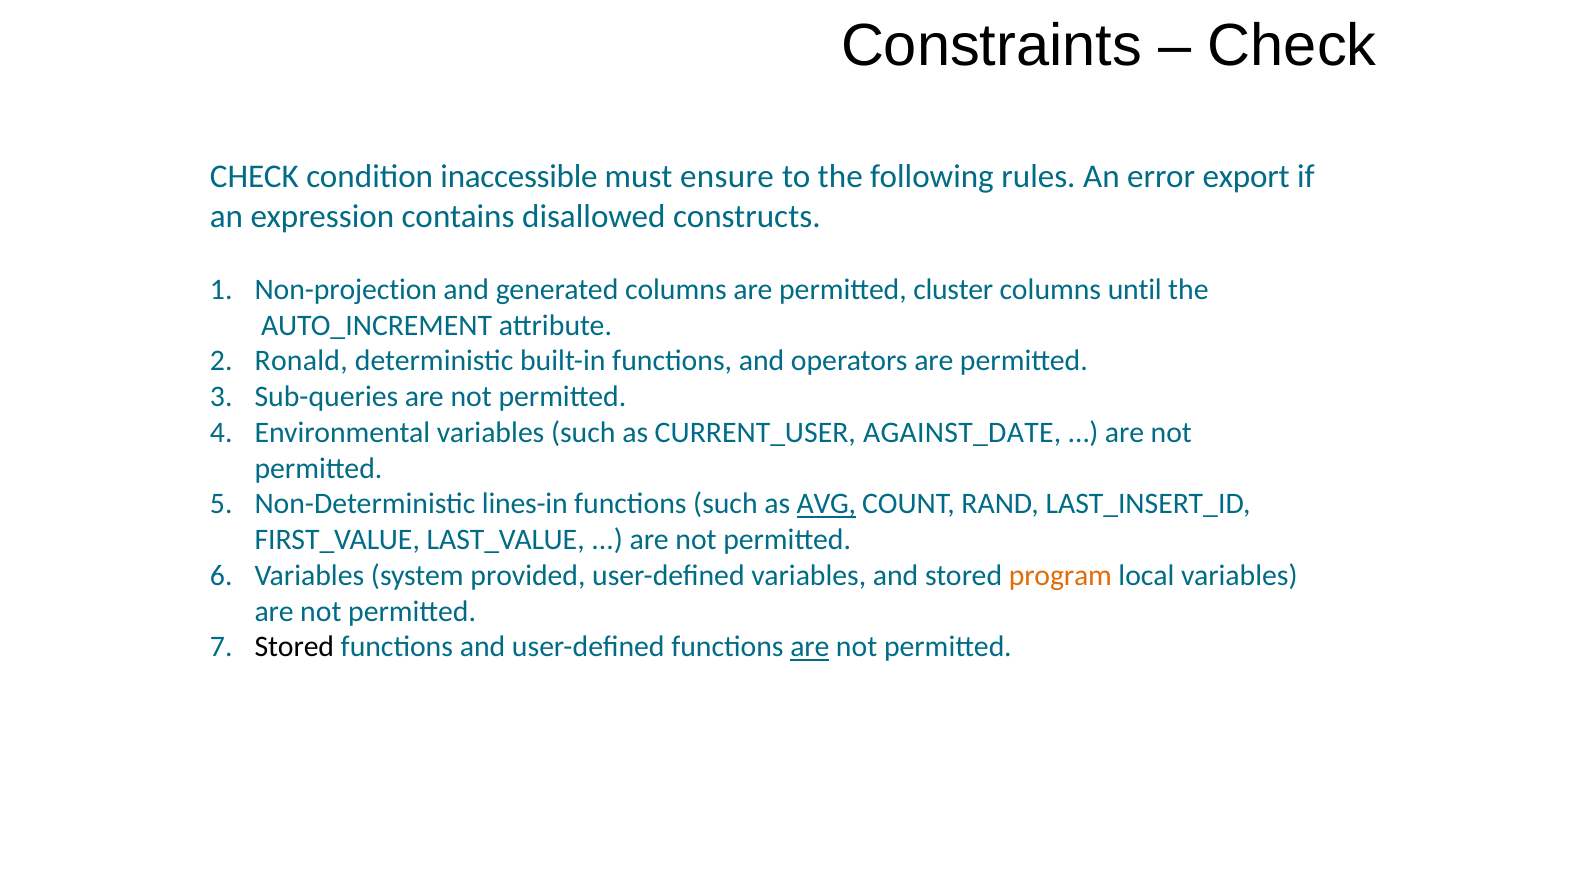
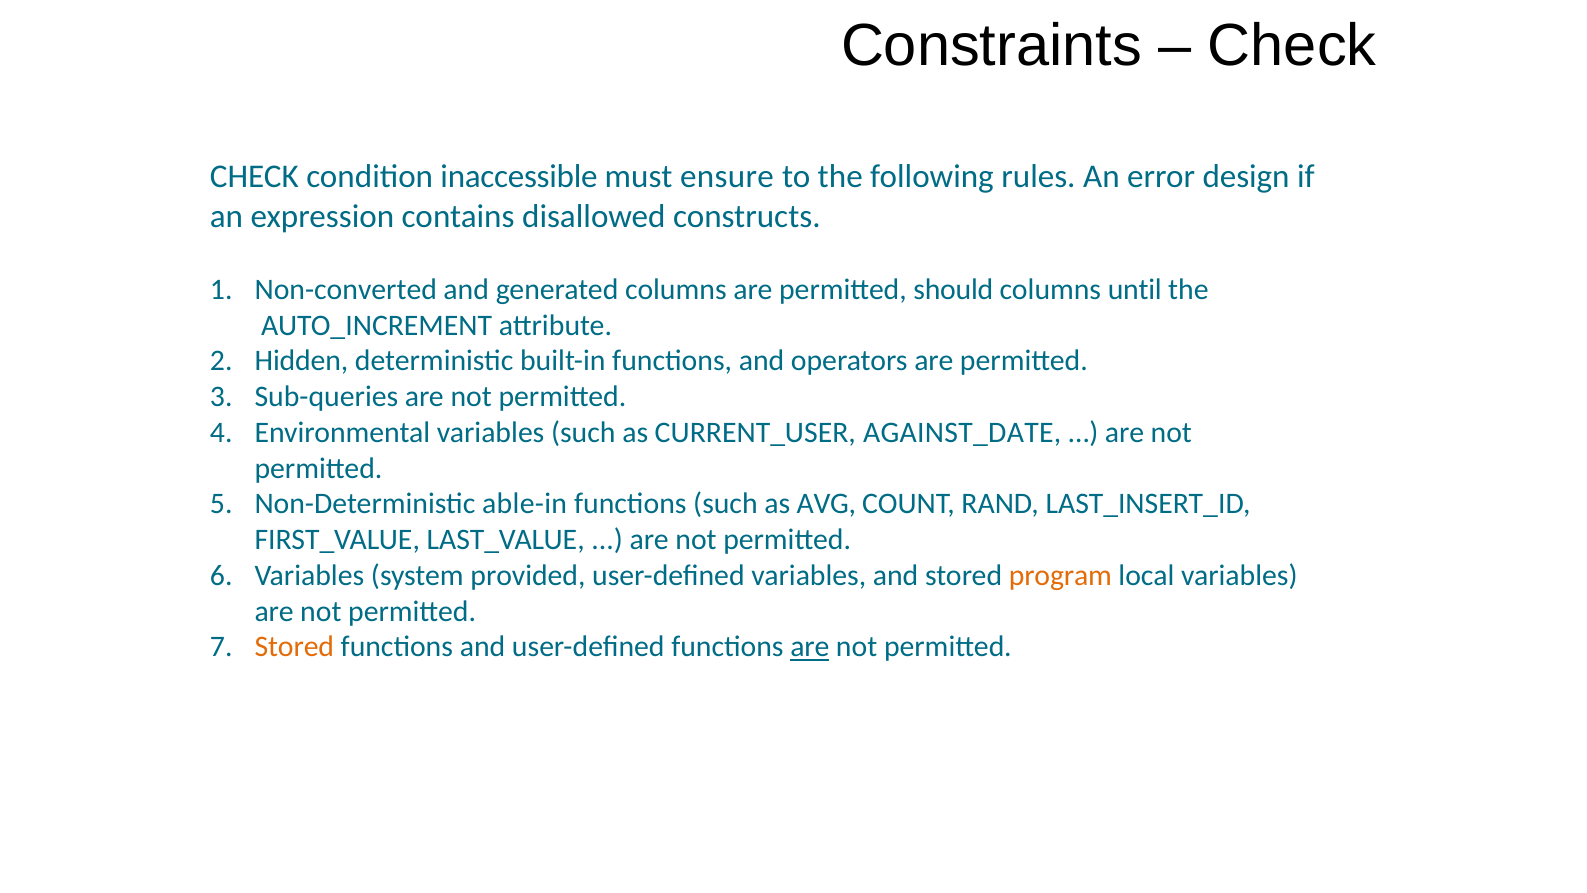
export: export -> design
Non-projection: Non-projection -> Non-converted
cluster: cluster -> should
Ronald: Ronald -> Hidden
lines-in: lines-in -> able-in
AVG underline: present -> none
Stored at (294, 647) colour: black -> orange
